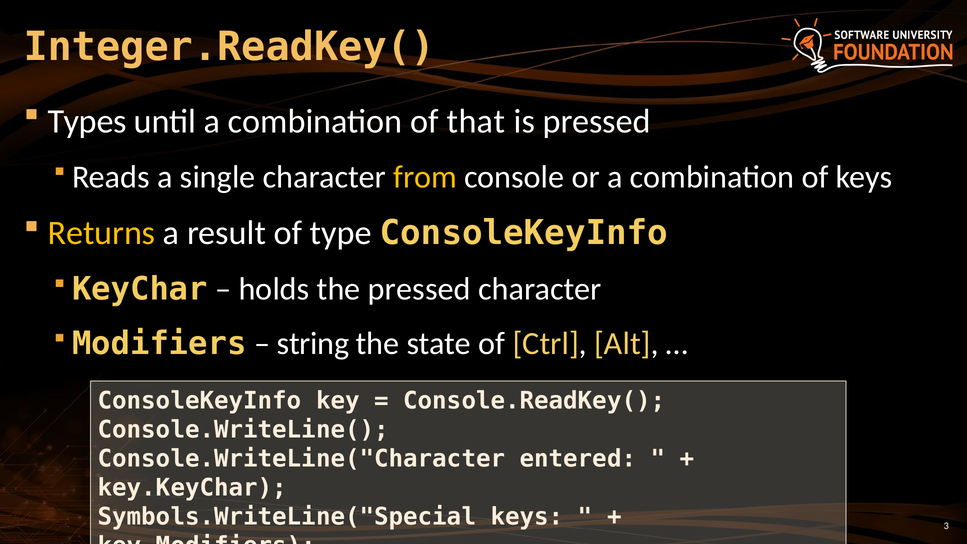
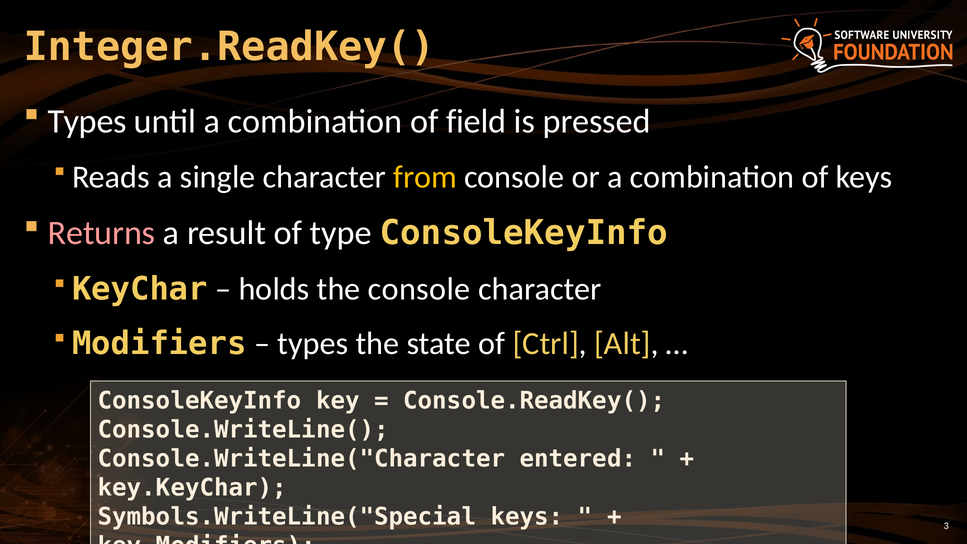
that: that -> field
Returns colour: yellow -> pink
the pressed: pressed -> console
string at (313, 343): string -> types
